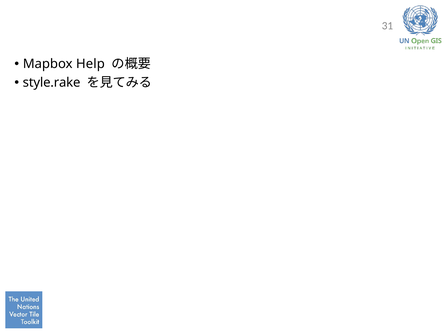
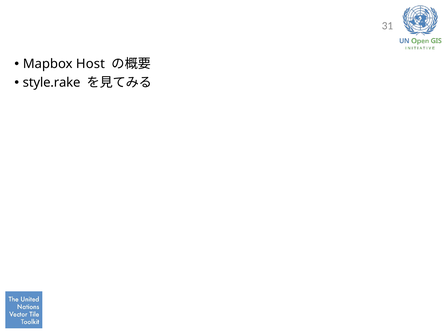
Help: Help -> Host
